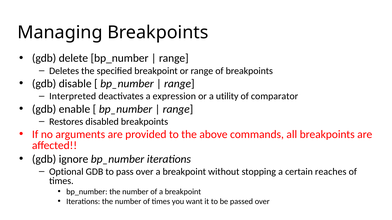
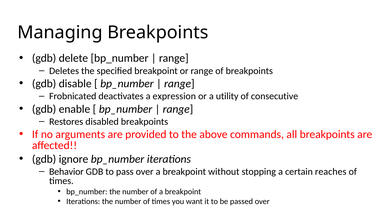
Interpreted: Interpreted -> Frobnicated
comparator: comparator -> consecutive
Optional: Optional -> Behavior
